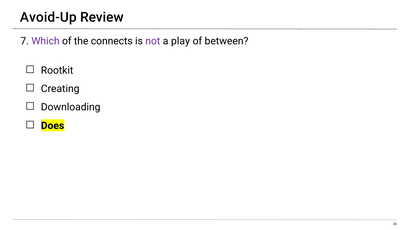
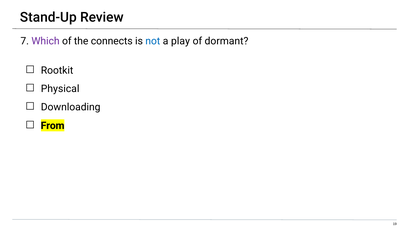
Avoid-Up: Avoid-Up -> Stand-Up
not colour: purple -> blue
between: between -> dormant
Creating: Creating -> Physical
Does: Does -> From
